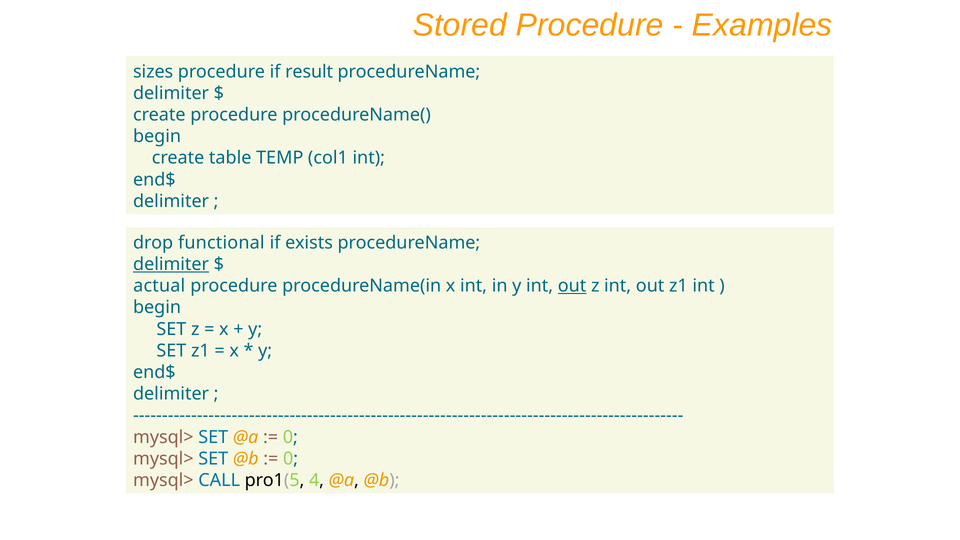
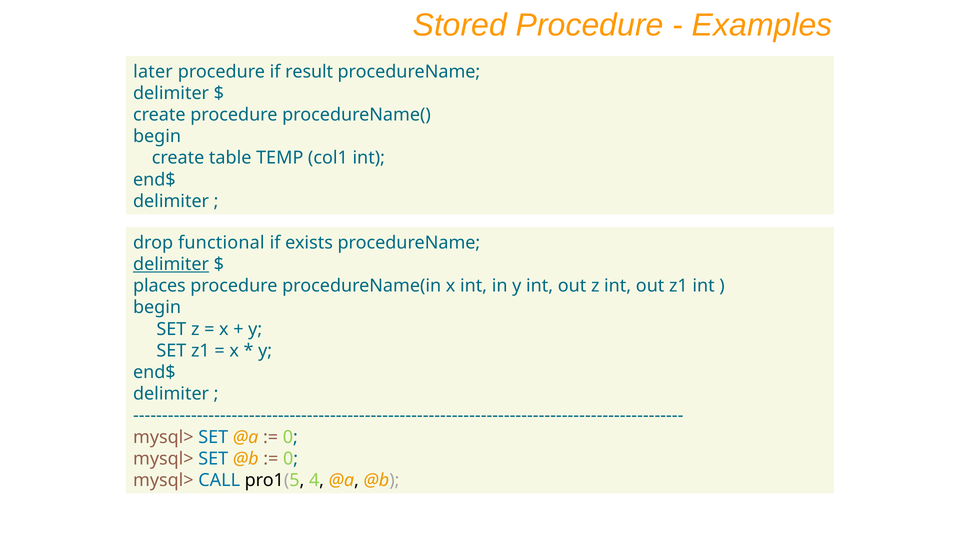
sizes: sizes -> later
actual: actual -> places
out at (572, 286) underline: present -> none
